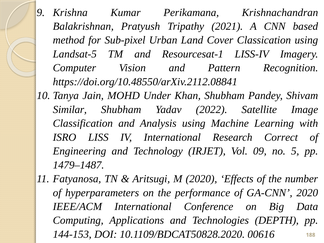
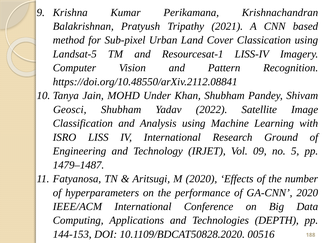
Similar: Similar -> Geosci
Correct: Correct -> Ground
00616: 00616 -> 00516
